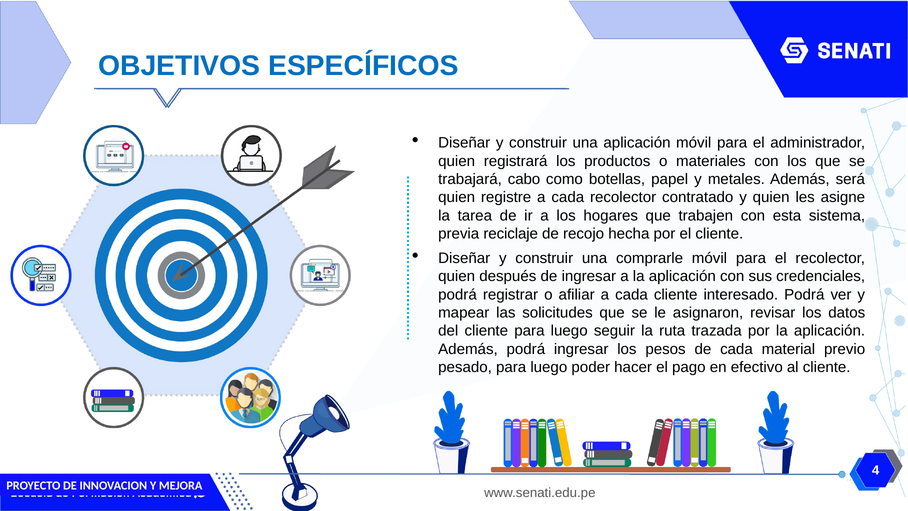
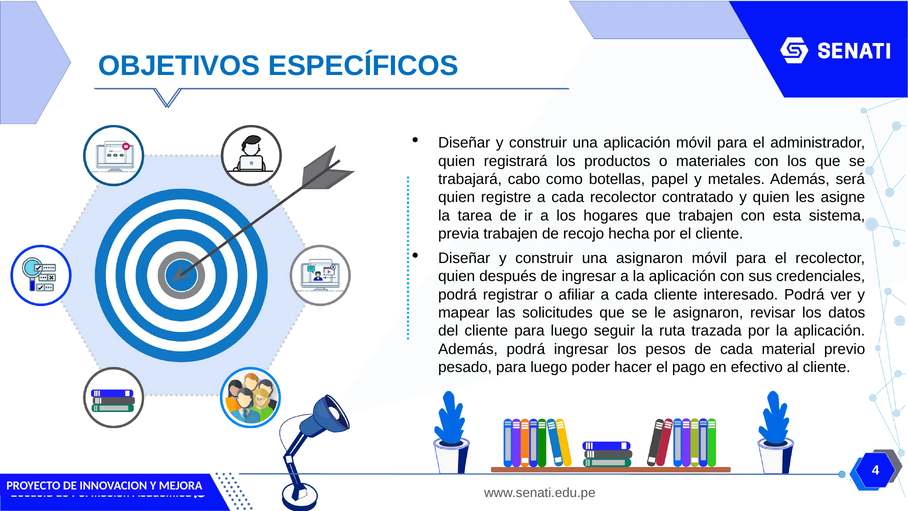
previa reciclaje: reciclaje -> trabajen
una comprarle: comprarle -> asignaron
